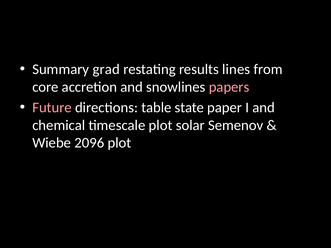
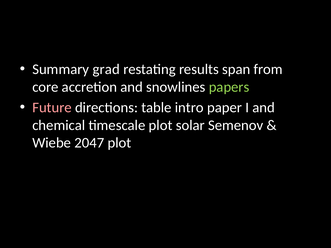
lines: lines -> span
papers colour: pink -> light green
state: state -> intro
2096: 2096 -> 2047
